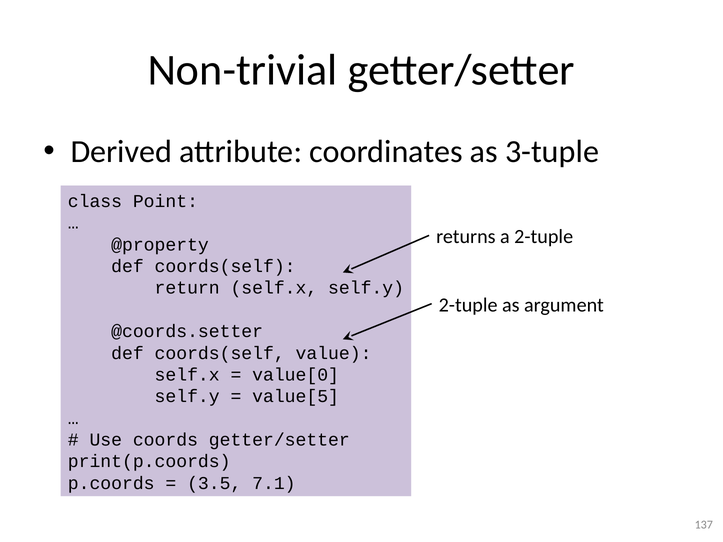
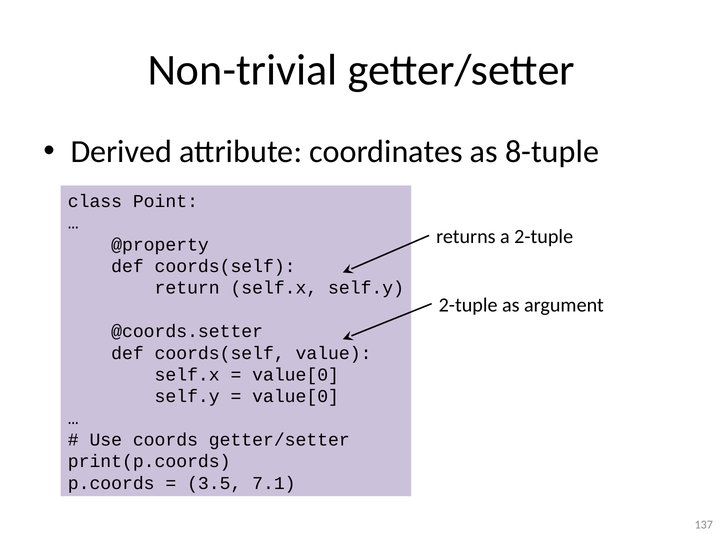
3-tuple: 3-tuple -> 8-tuple
value[5 at (296, 397): value[5 -> value[0
